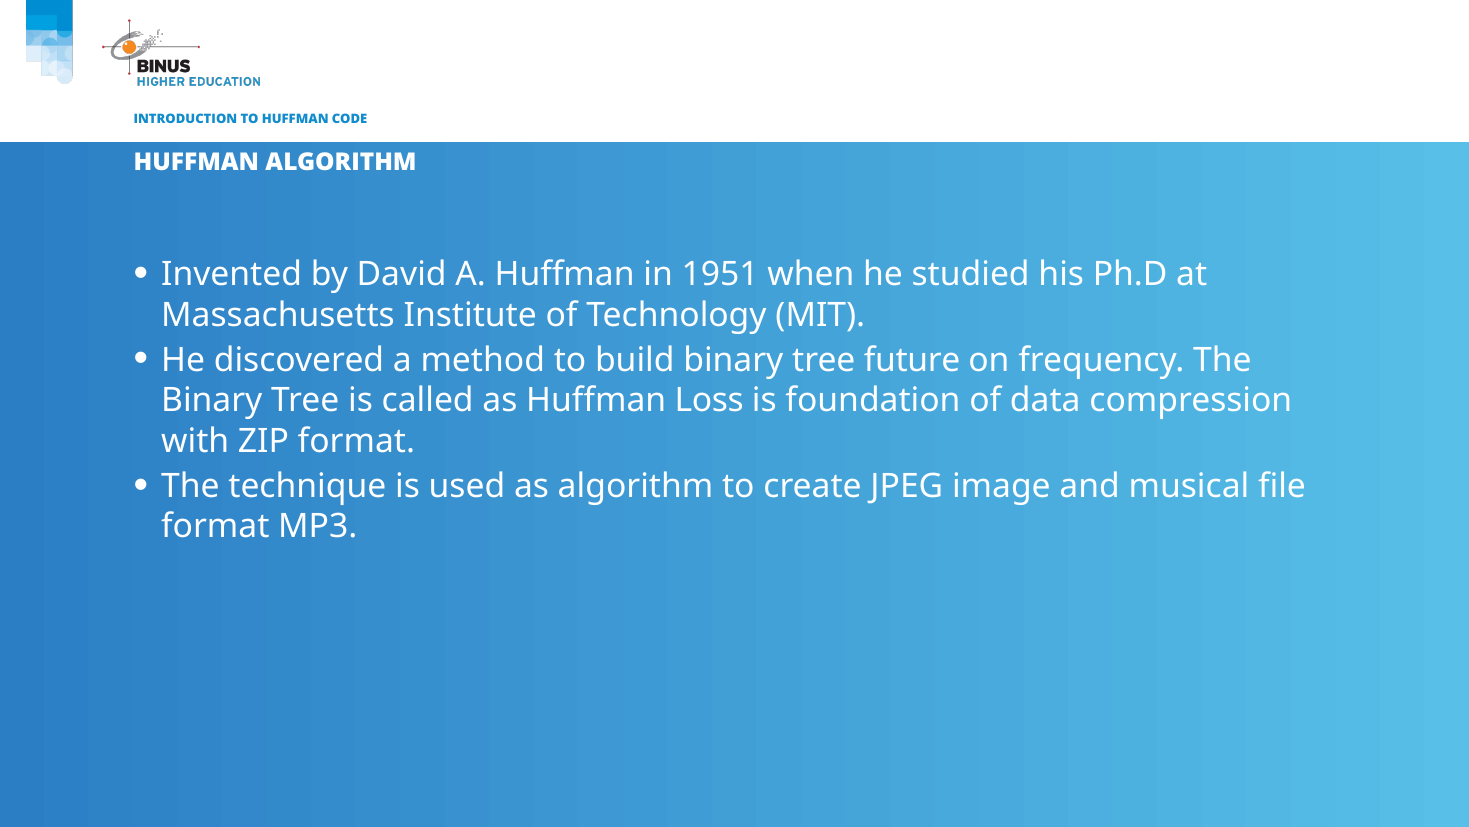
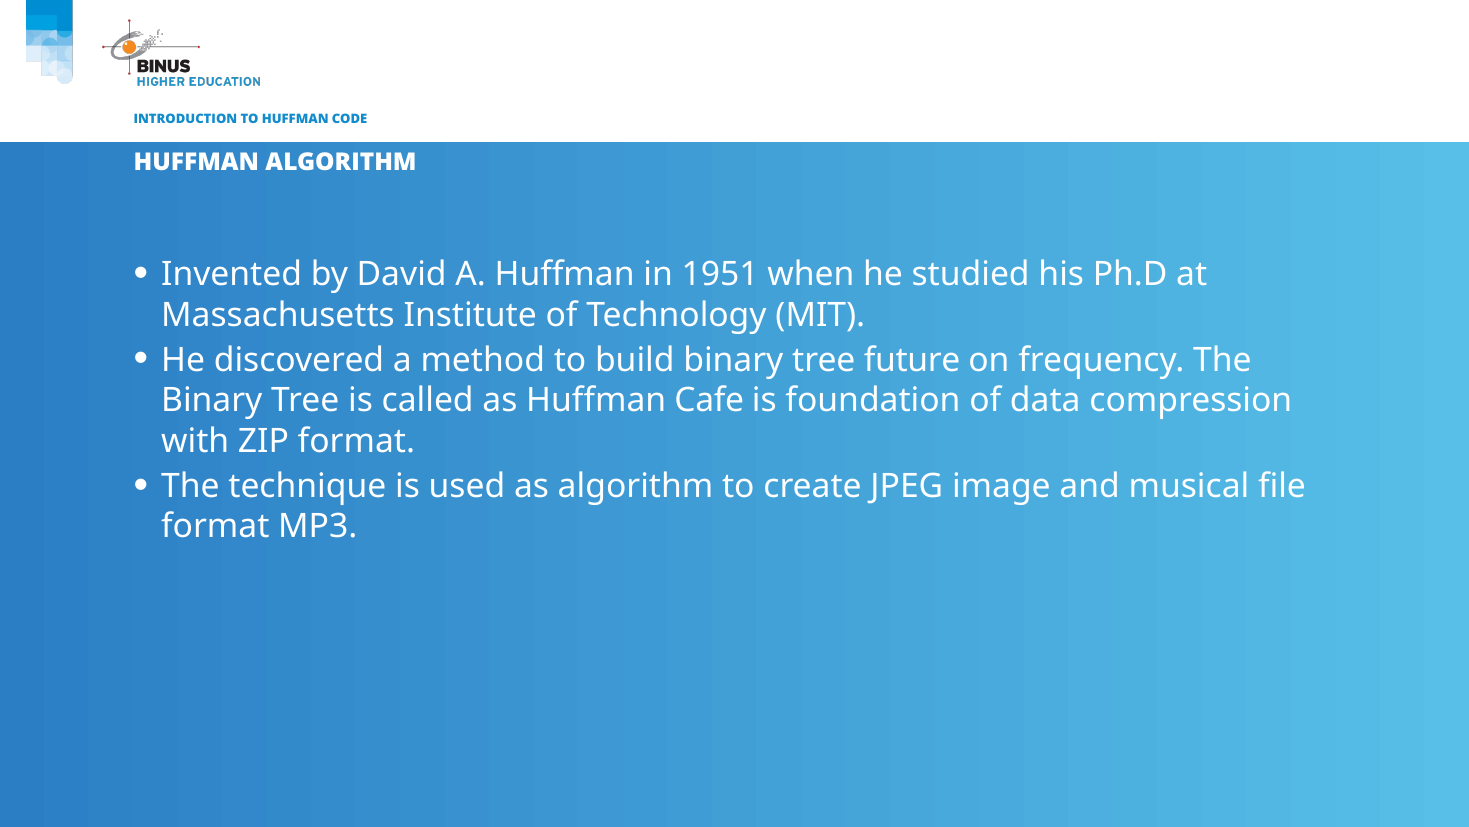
Loss: Loss -> Cafe
